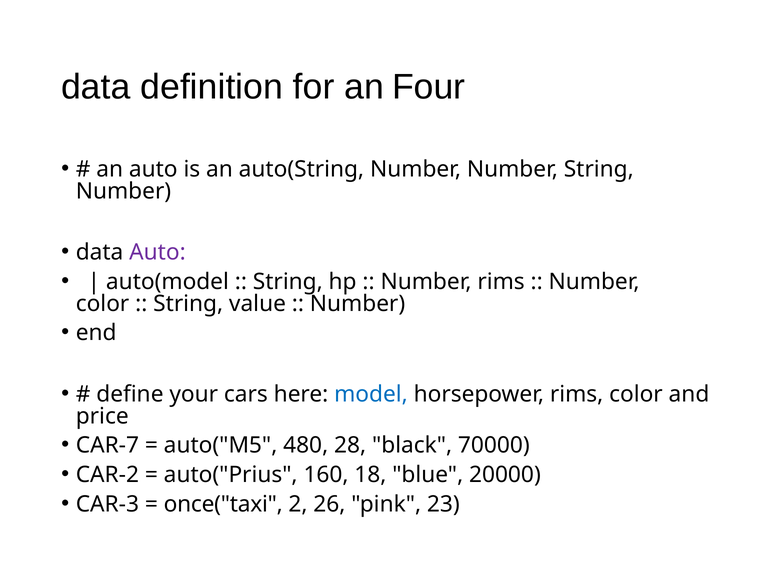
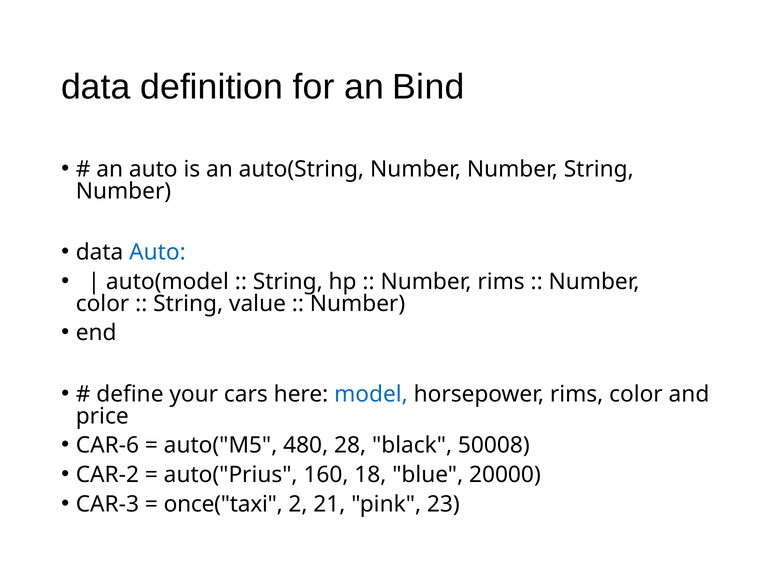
Four: Four -> Bind
Auto at (157, 253) colour: purple -> blue
CAR-7: CAR-7 -> CAR-6
70000: 70000 -> 50008
26: 26 -> 21
